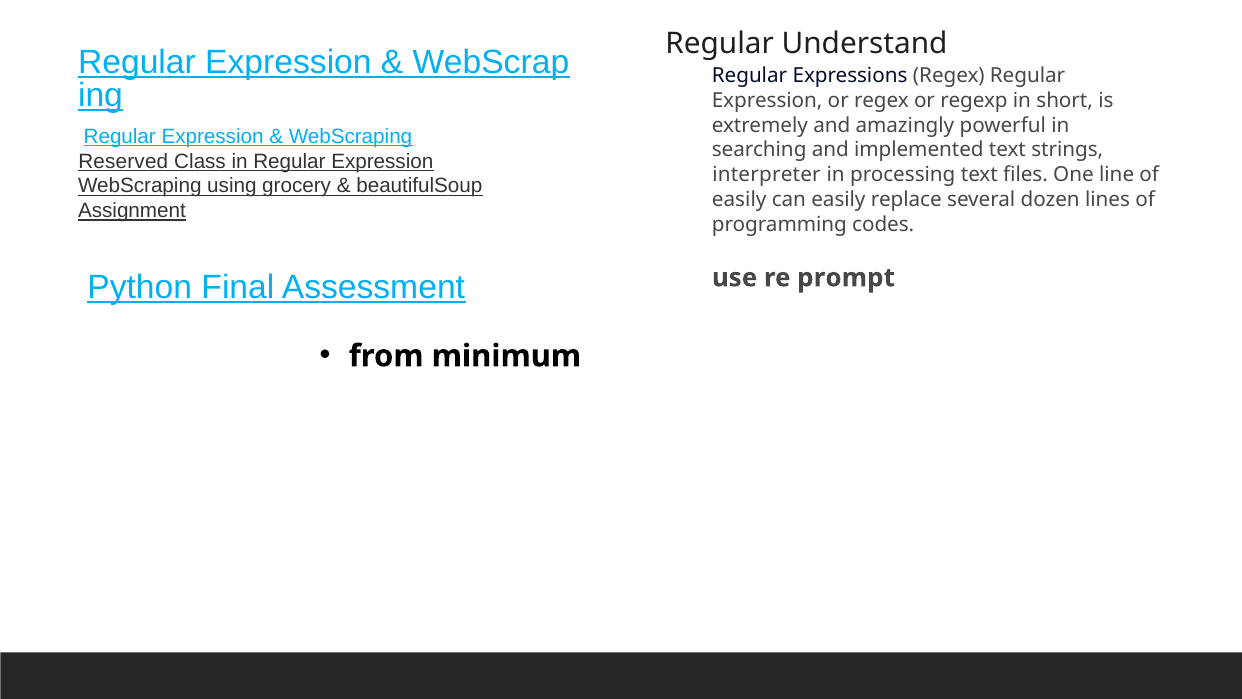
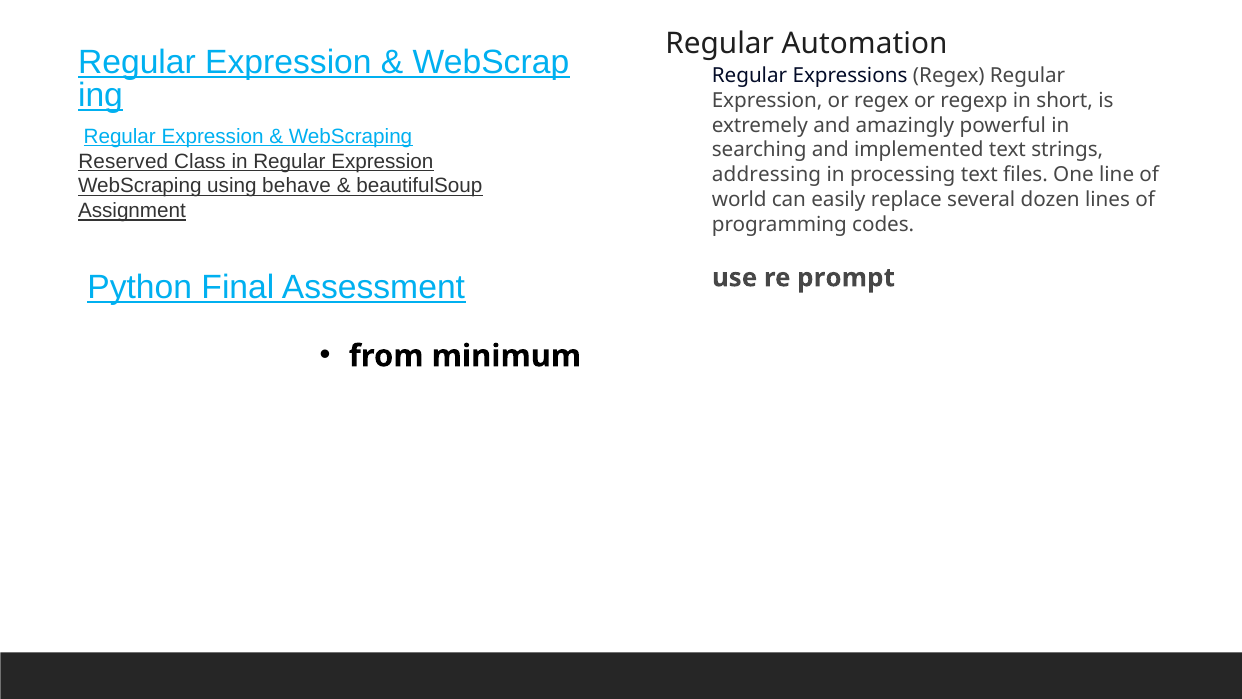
Understand: Understand -> Automation
interpreter: interpreter -> addressing
grocery: grocery -> behave
easily at (739, 200): easily -> world
